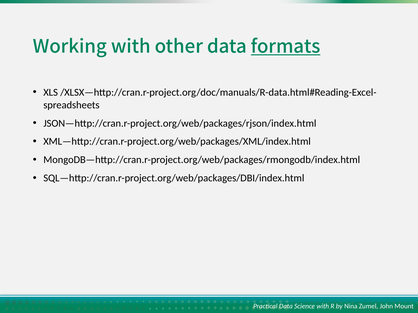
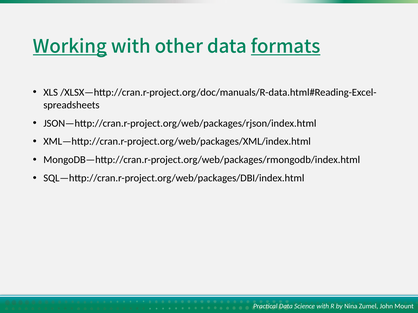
Working underline: none -> present
